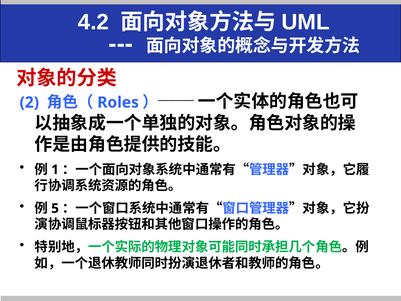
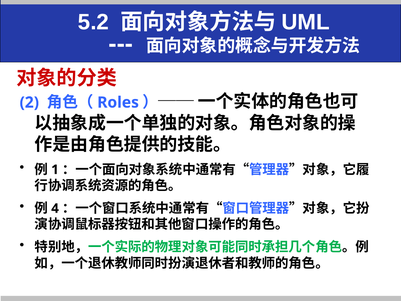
4.2: 4.2 -> 5.2
5: 5 -> 4
